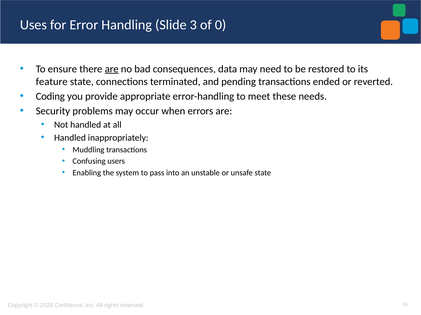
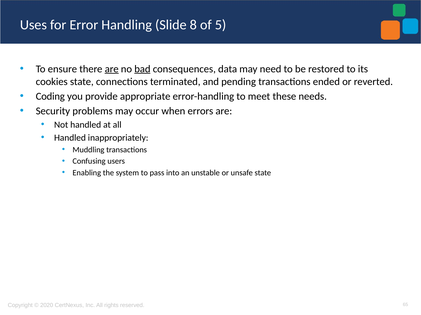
3: 3 -> 8
0: 0 -> 5
bad underline: none -> present
feature: feature -> cookies
